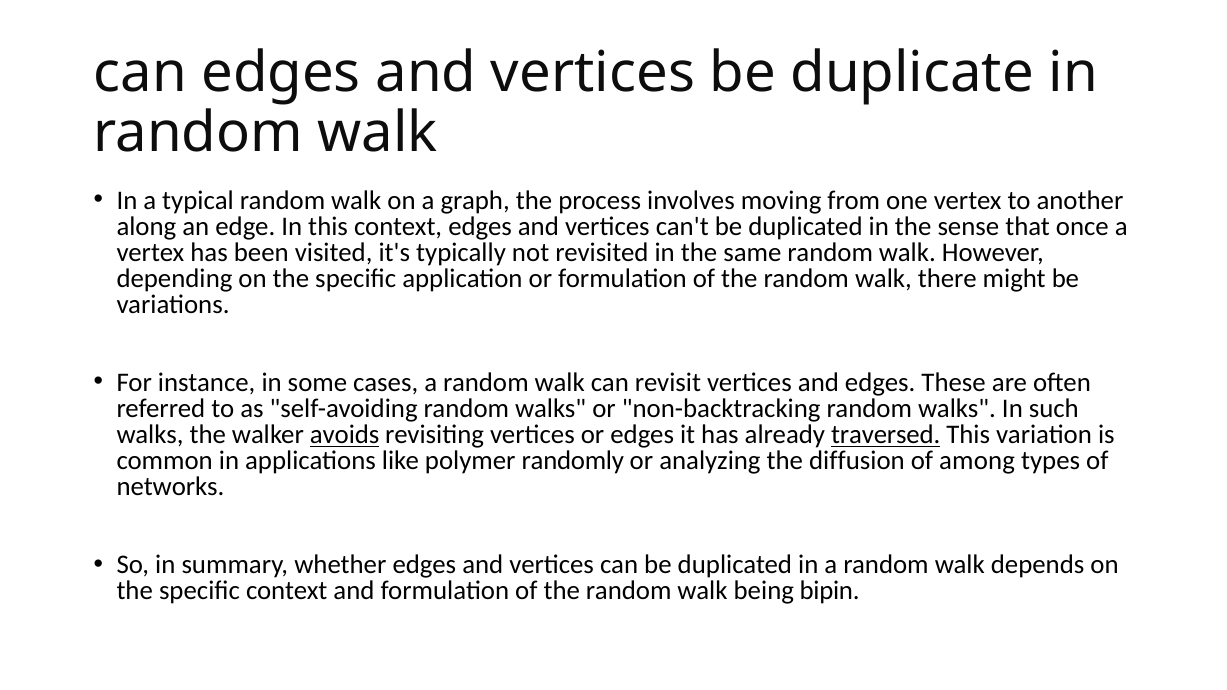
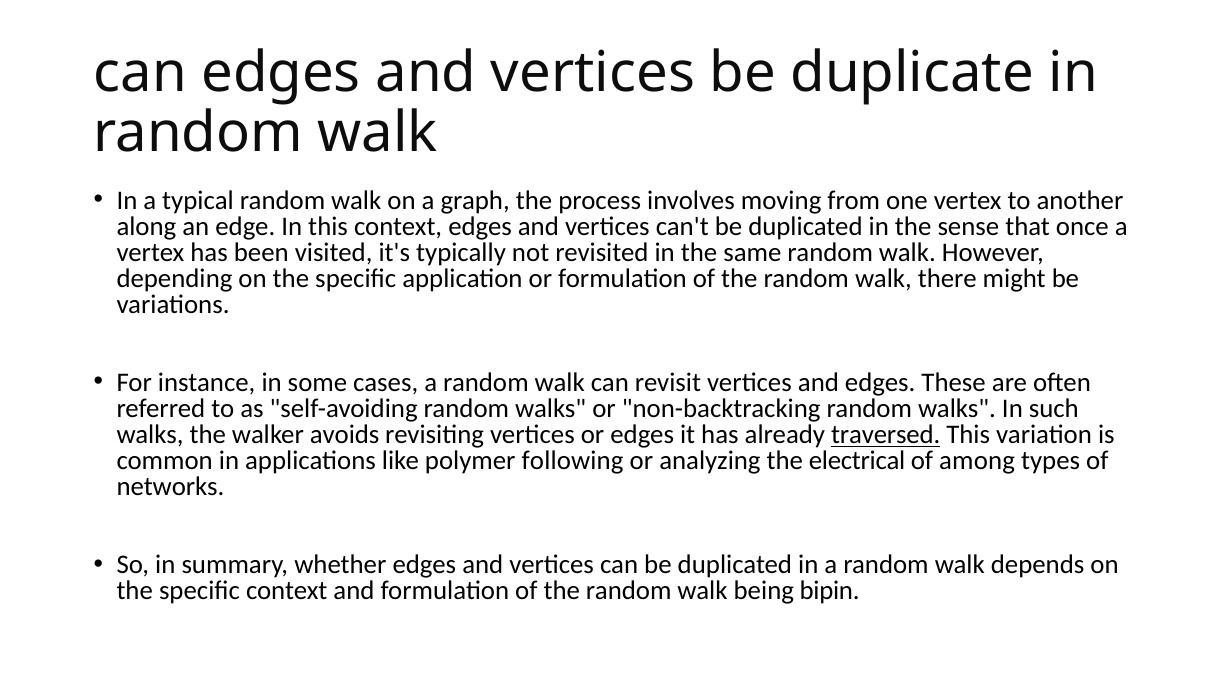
avoids underline: present -> none
randomly: randomly -> following
diffusion: diffusion -> electrical
